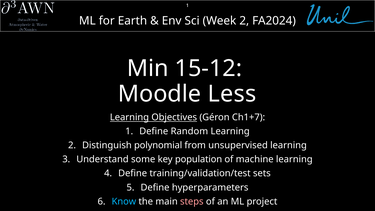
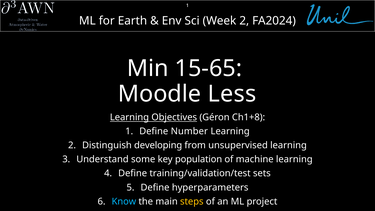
15-12: 15-12 -> 15-65
Ch1+7: Ch1+7 -> Ch1+8
Random: Random -> Number
polynomial: polynomial -> developing
steps colour: pink -> yellow
